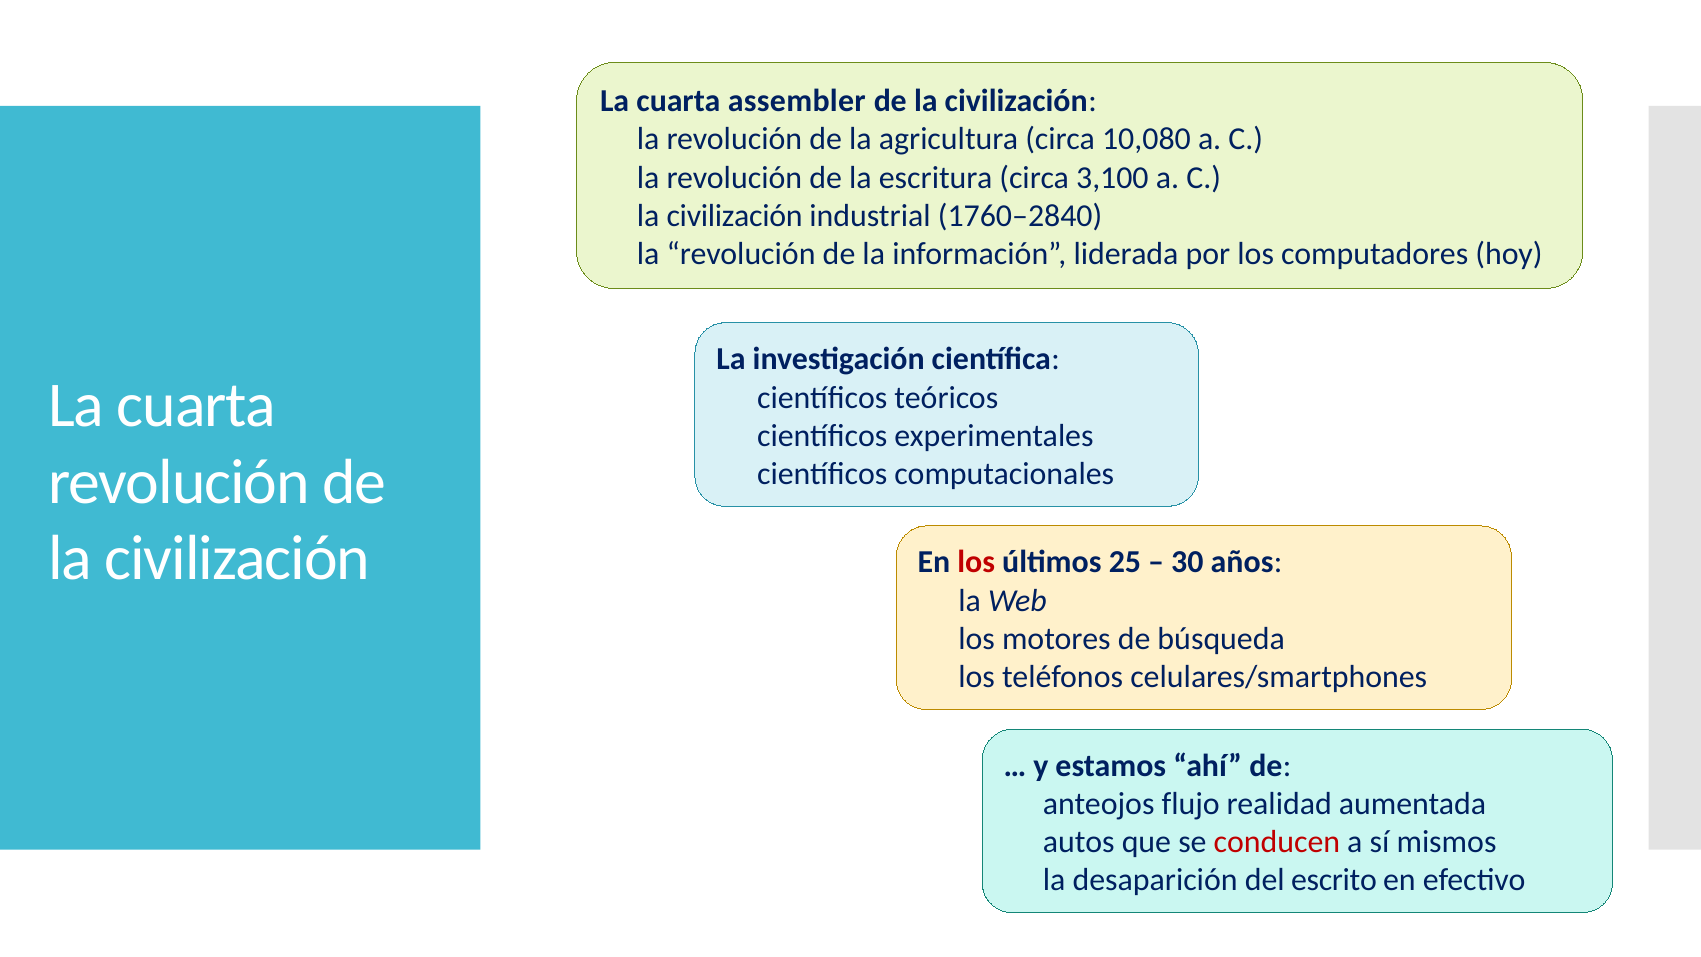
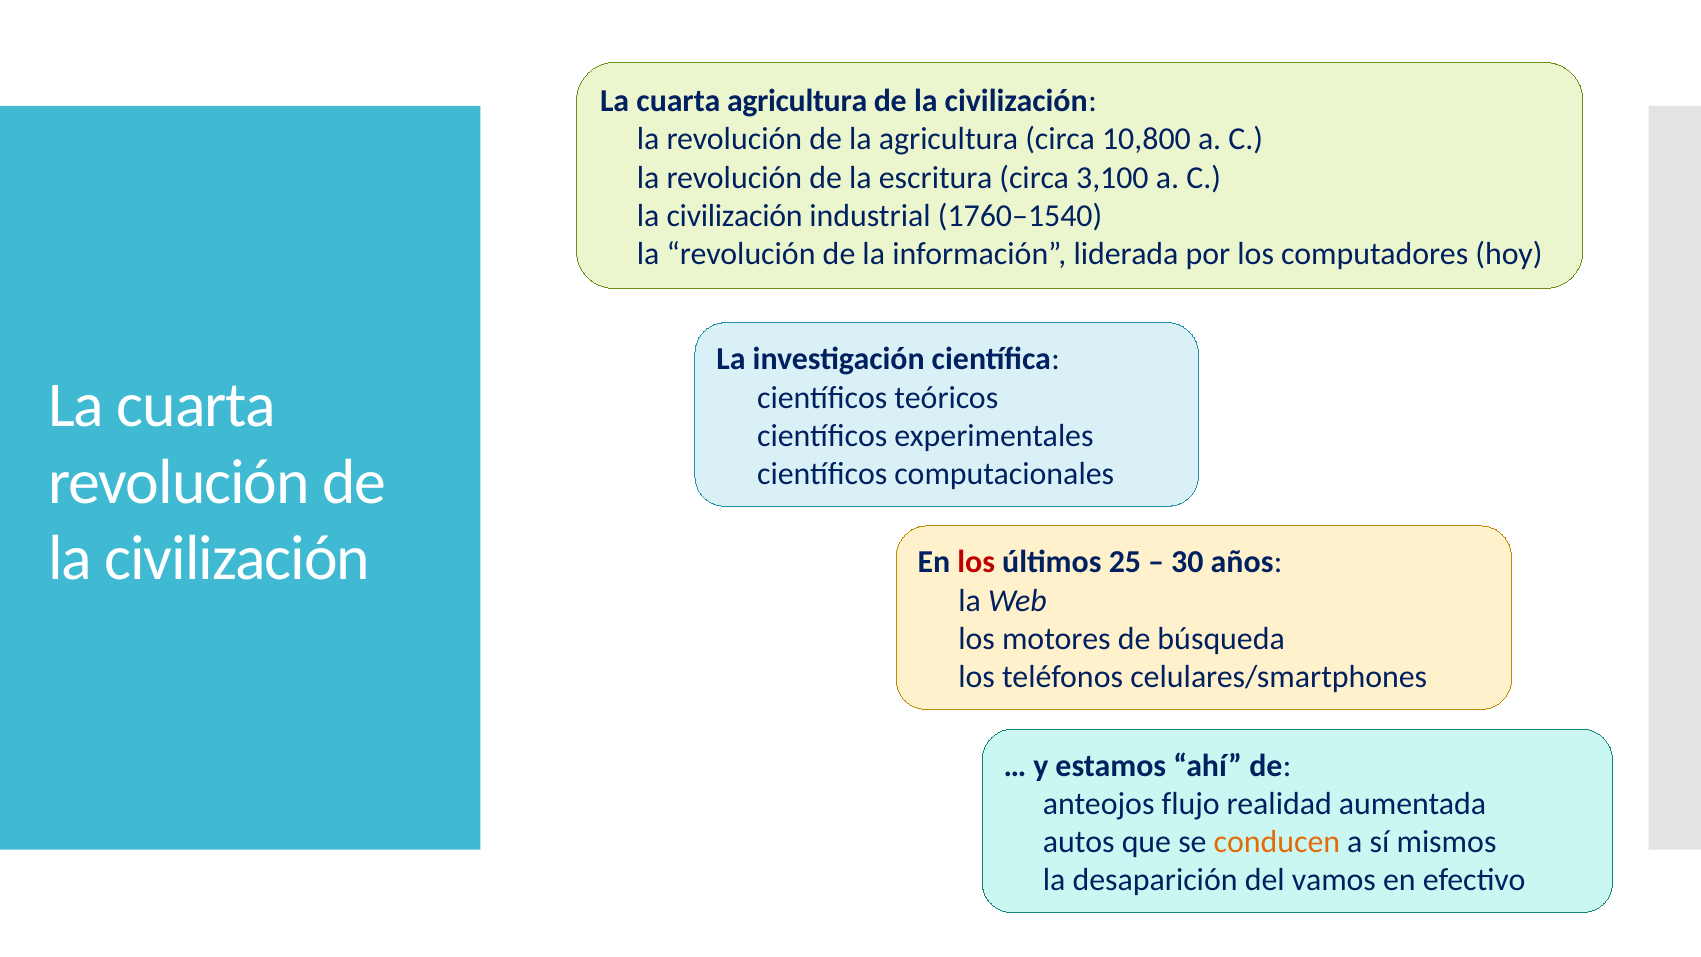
cuarta assembler: assembler -> agricultura
10,080: 10,080 -> 10,800
1760–2840: 1760–2840 -> 1760–1540
conducen colour: red -> orange
escrito: escrito -> vamos
